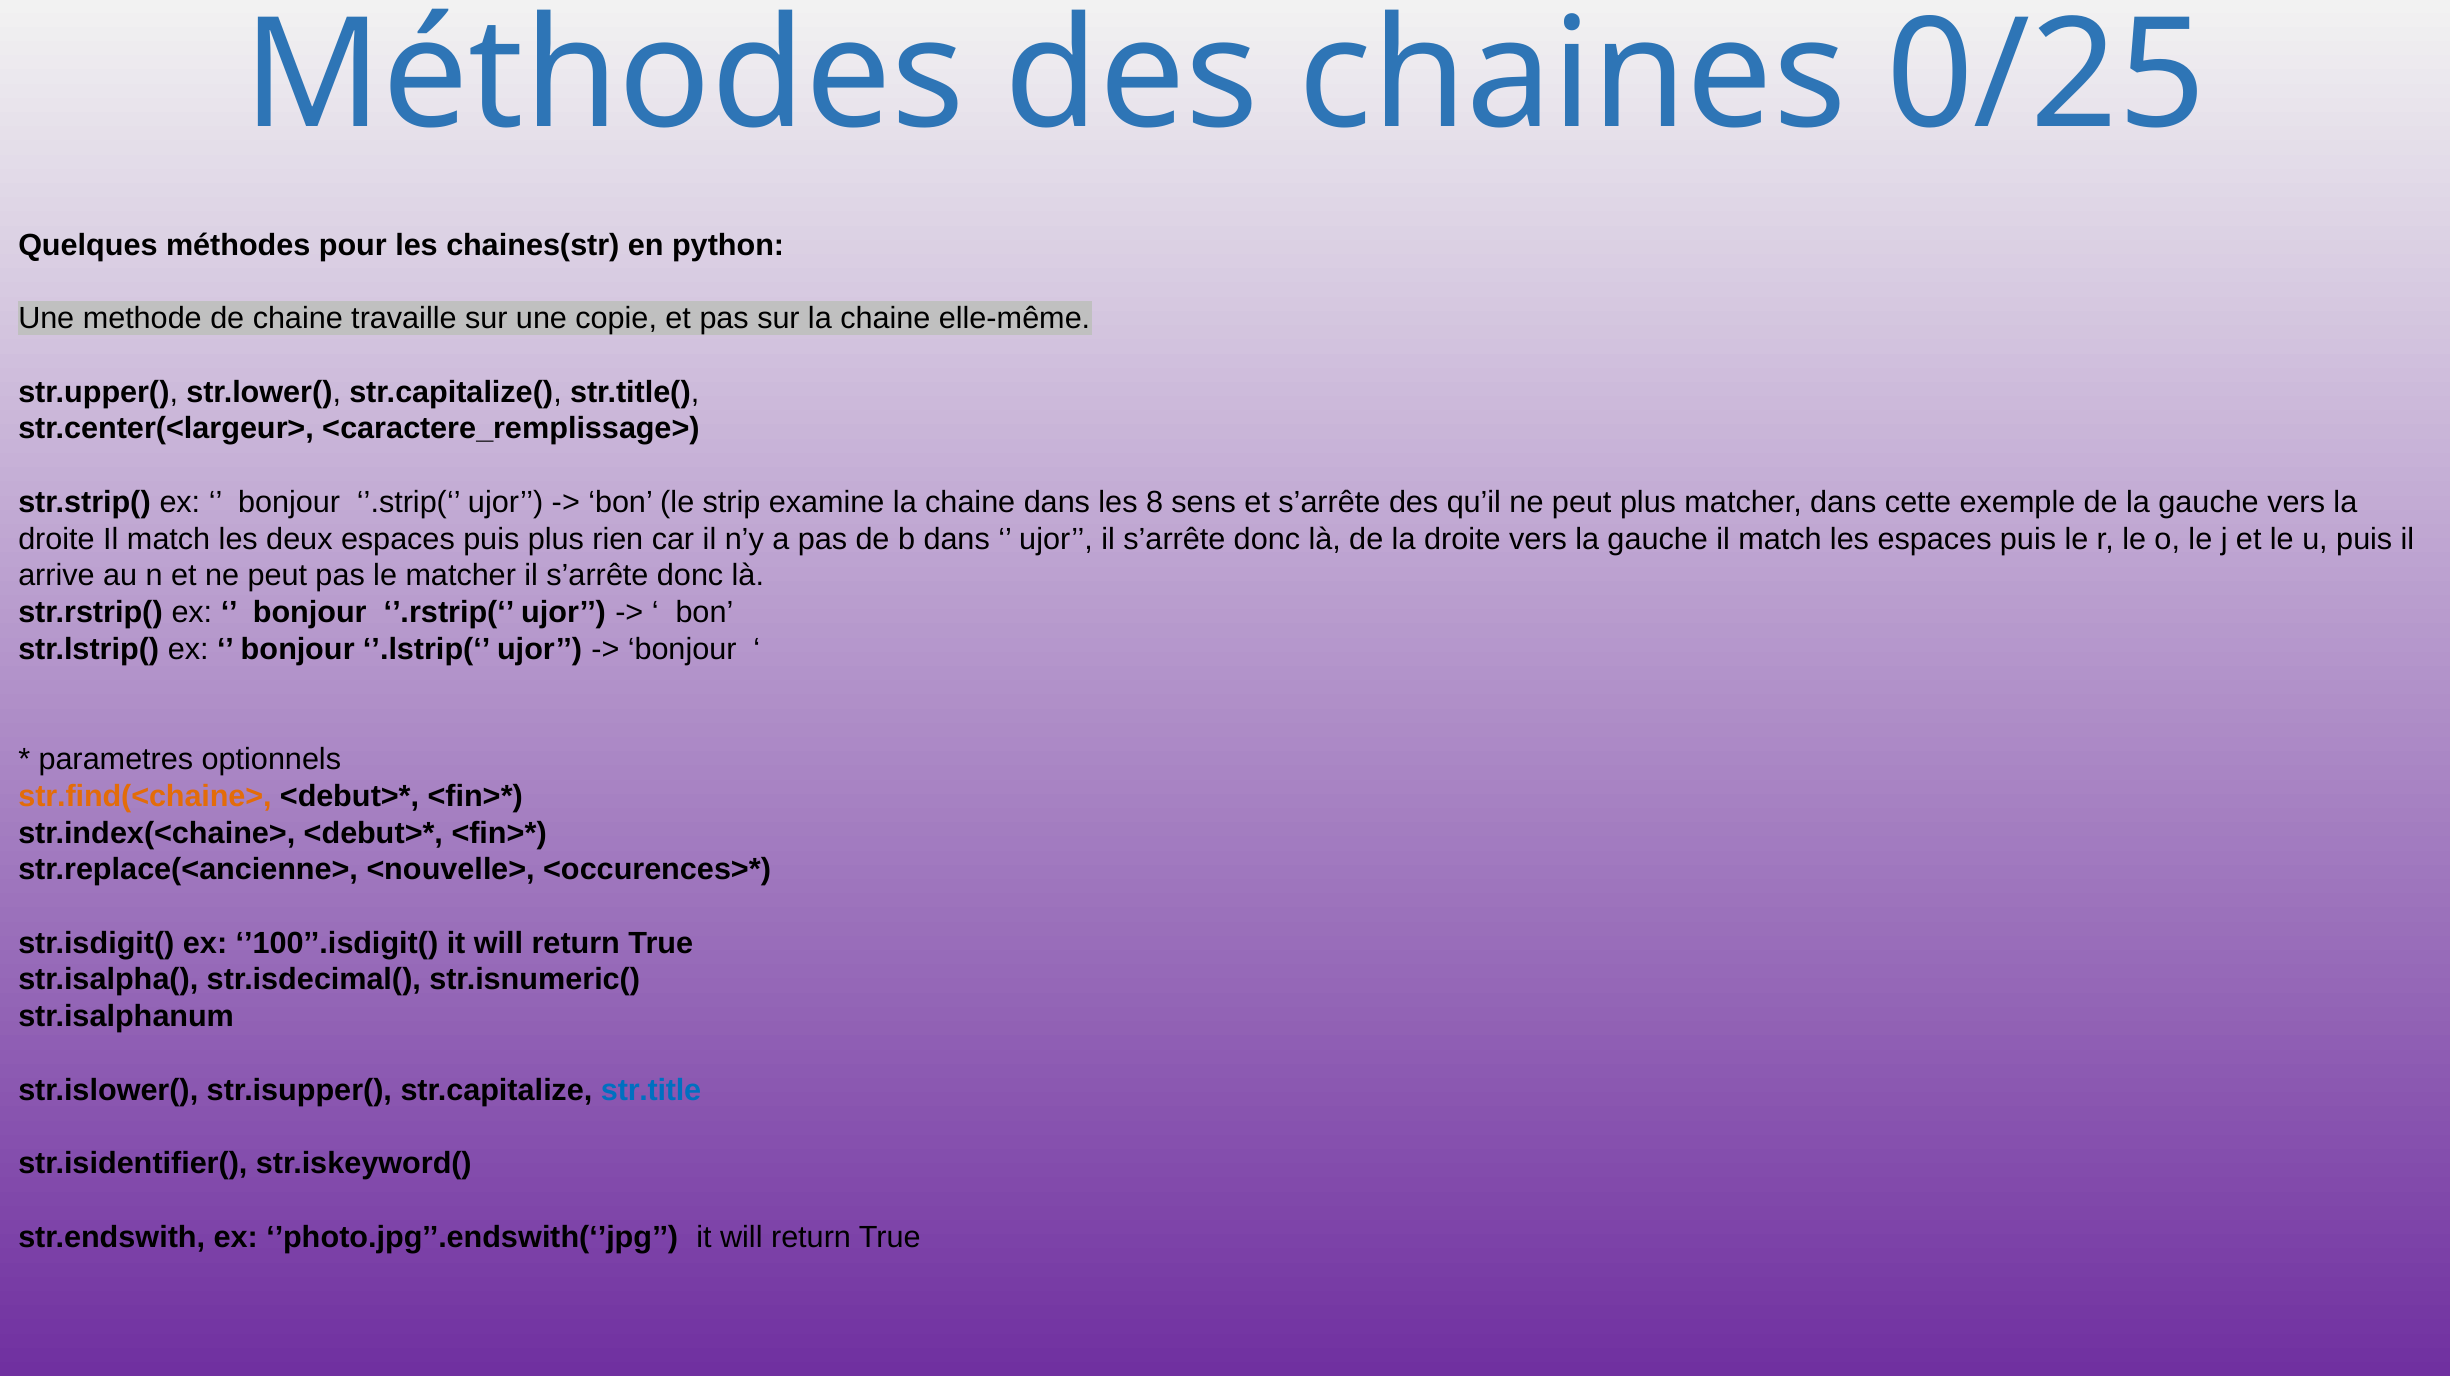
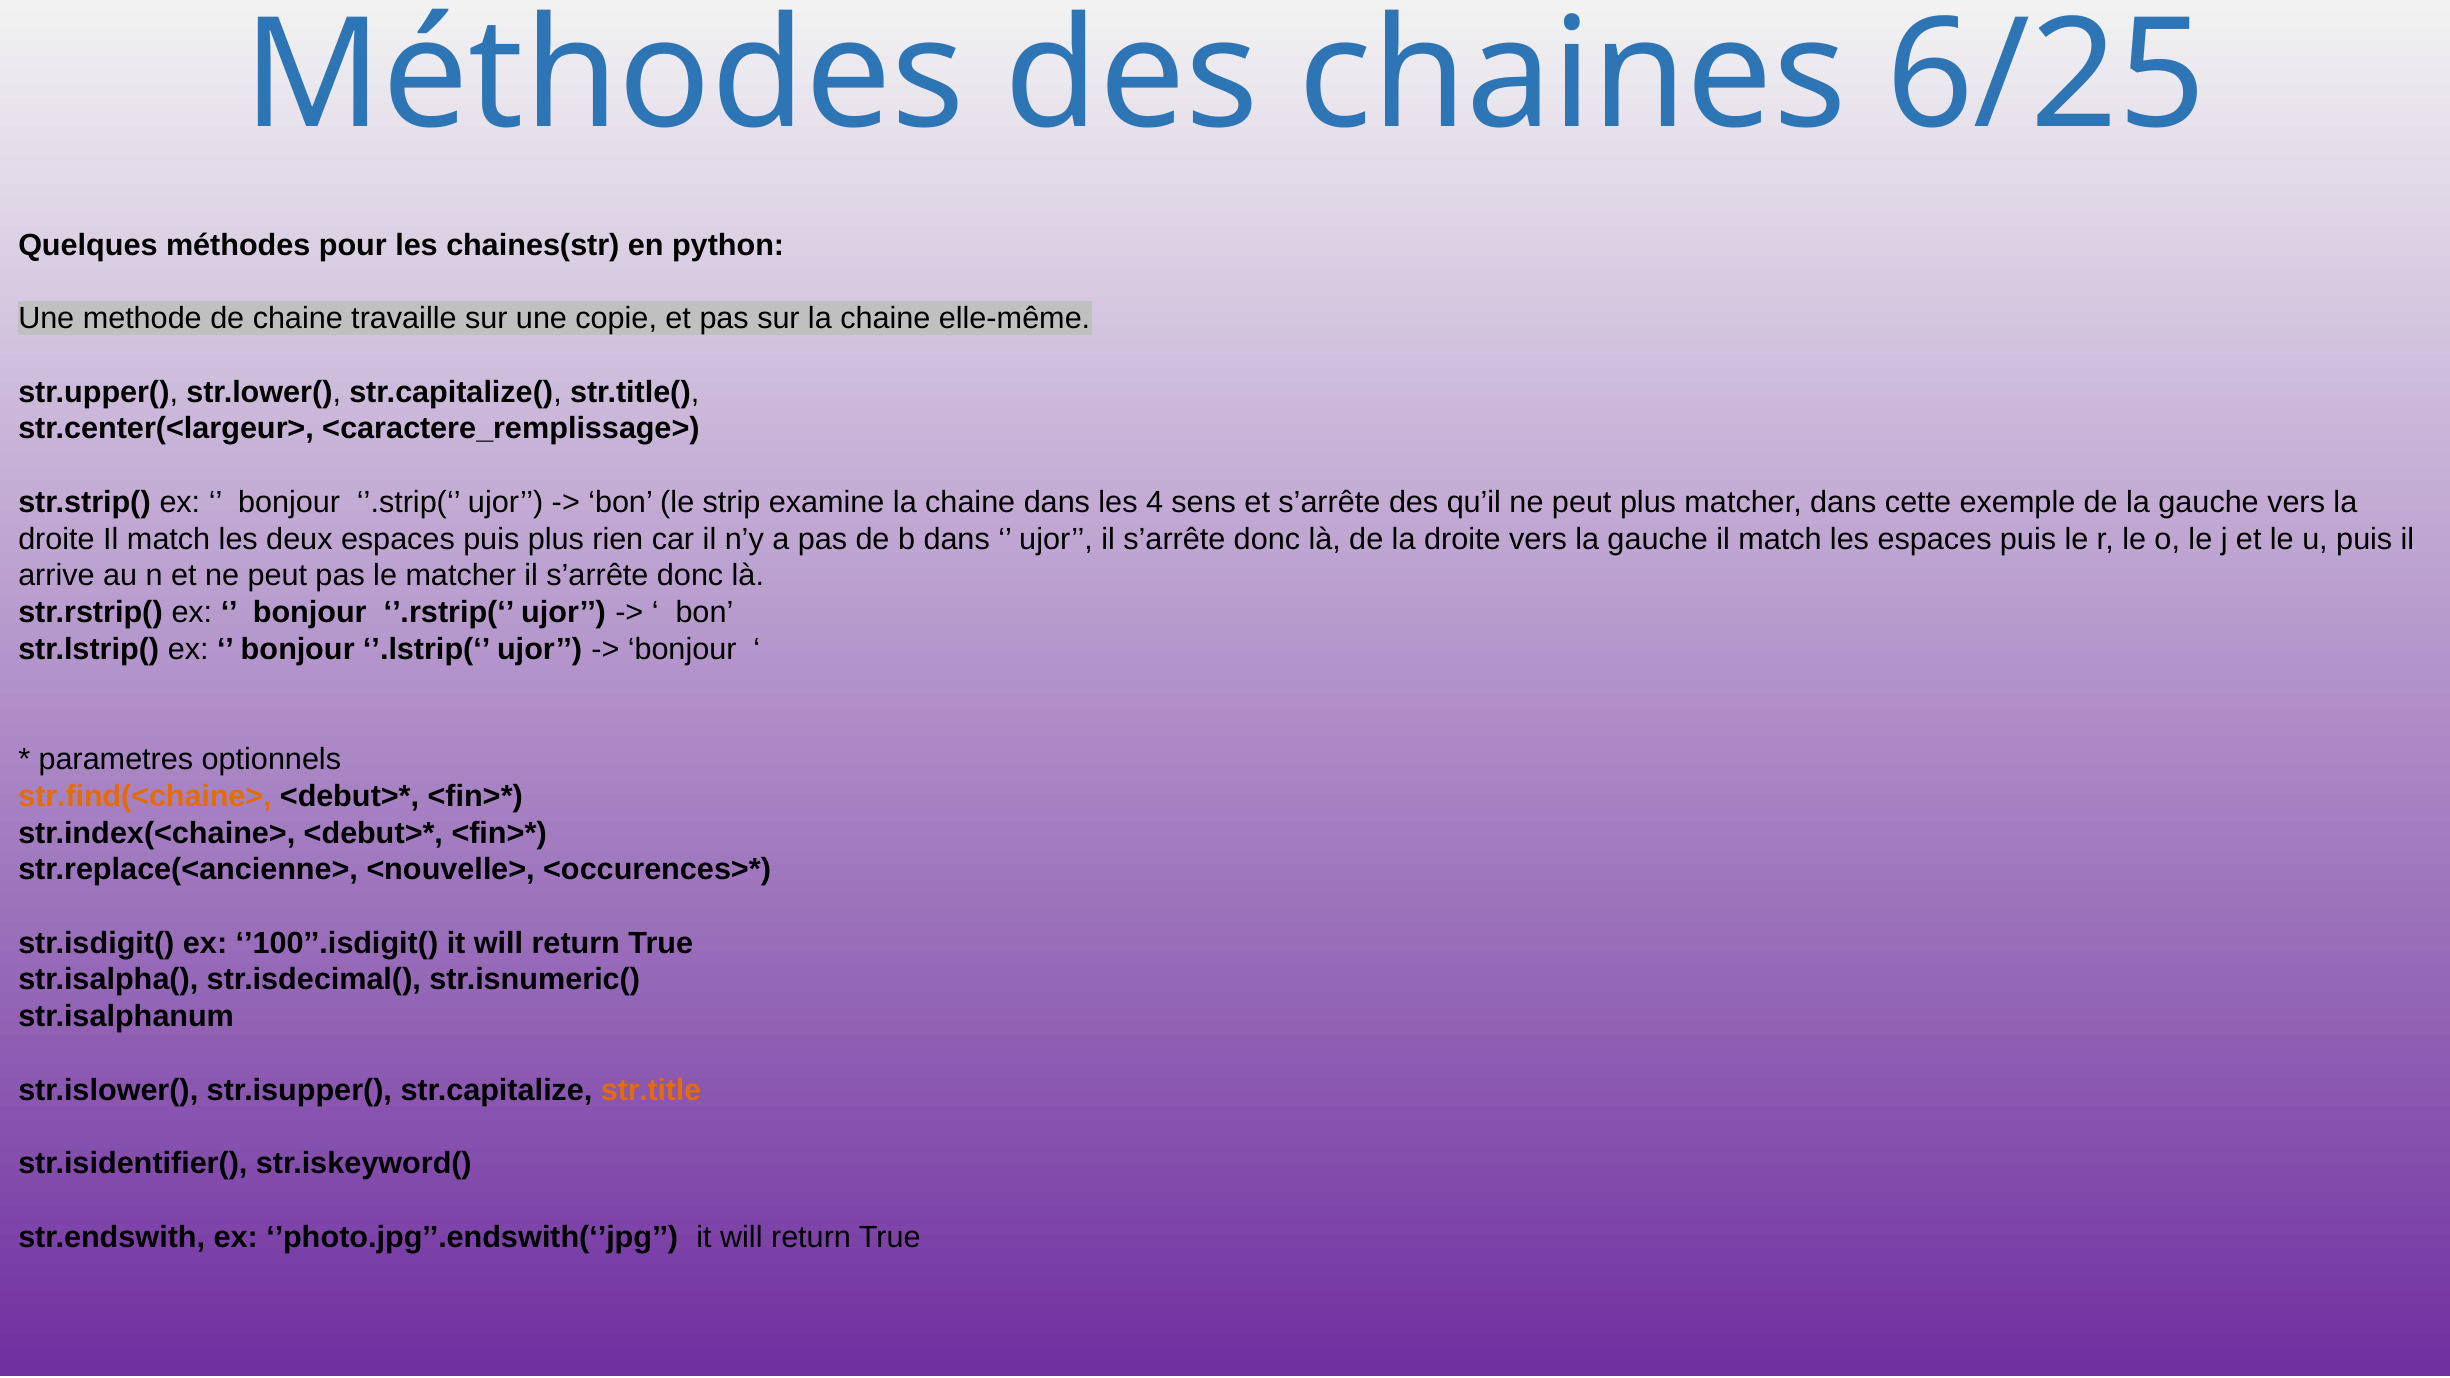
0/25: 0/25 -> 6/25
8: 8 -> 4
str.title colour: blue -> orange
